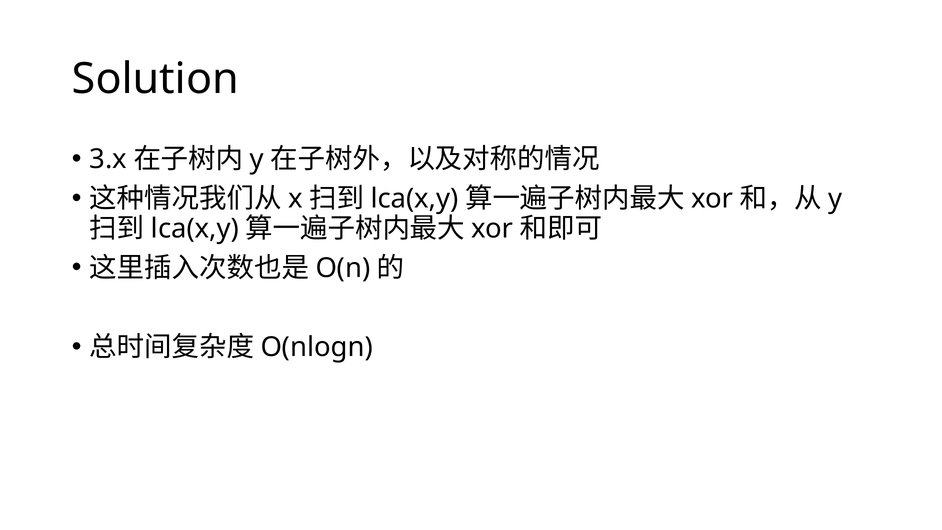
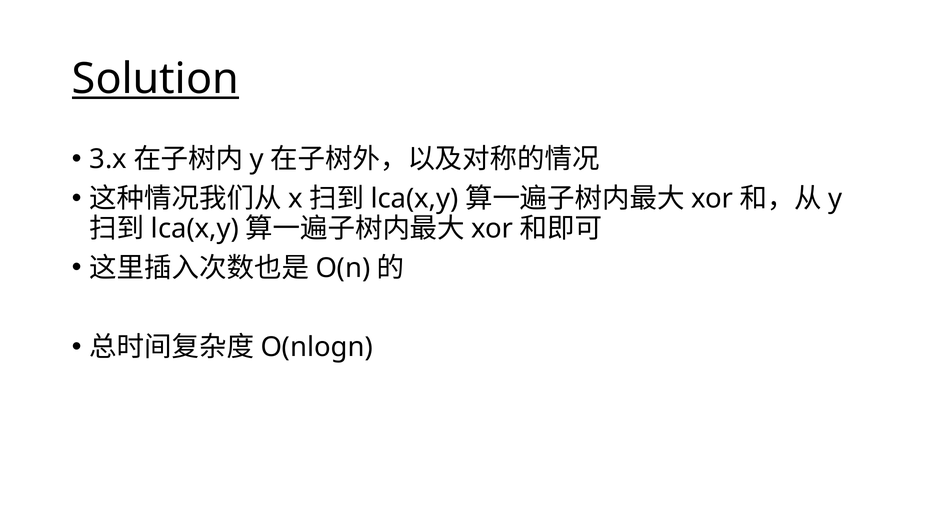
Solution underline: none -> present
